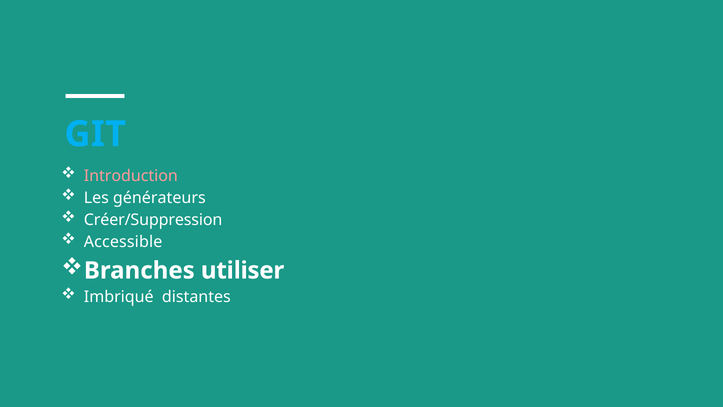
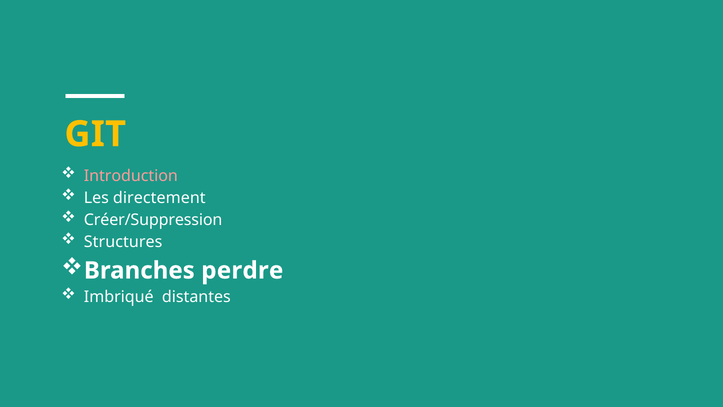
GIT colour: light blue -> yellow
générateurs: générateurs -> directement
Accessible: Accessible -> Structures
utiliser: utiliser -> perdre
